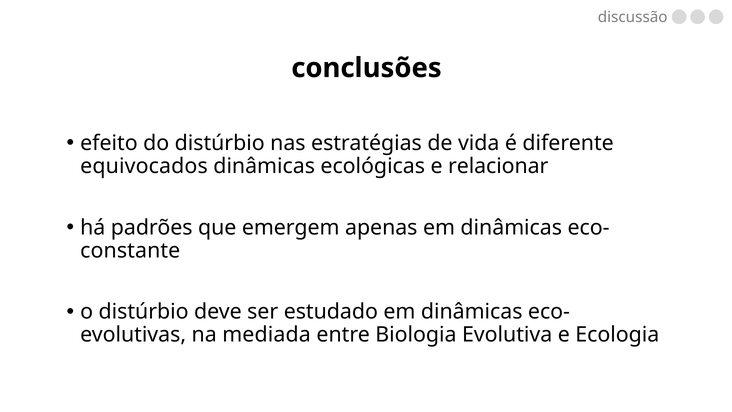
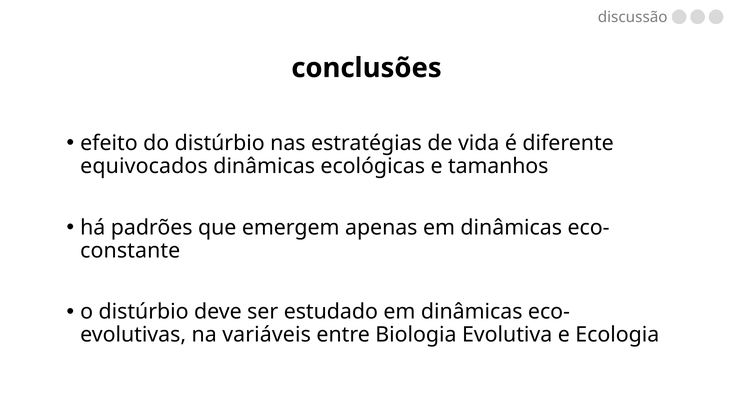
relacionar: relacionar -> tamanhos
mediada: mediada -> variáveis
